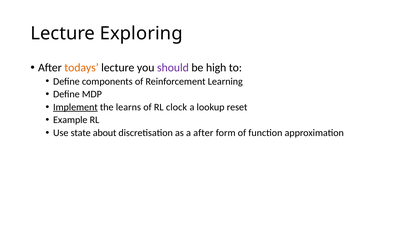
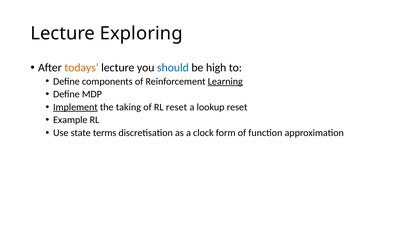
should colour: purple -> blue
Learning underline: none -> present
learns: learns -> taking
RL clock: clock -> reset
about: about -> terms
a after: after -> clock
